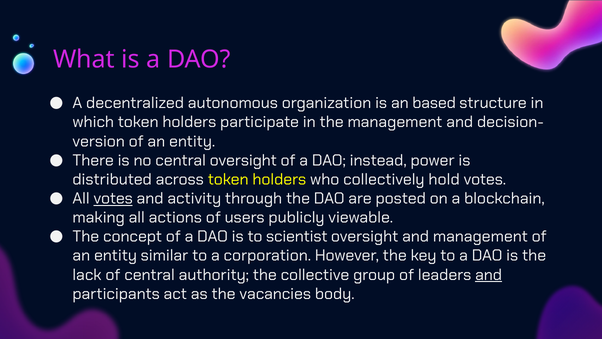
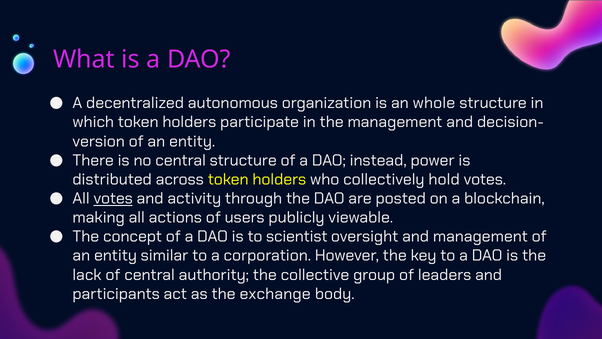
based: based -> whole
central oversight: oversight -> structure
and at (489, 275) underline: present -> none
vacancies: vacancies -> exchange
